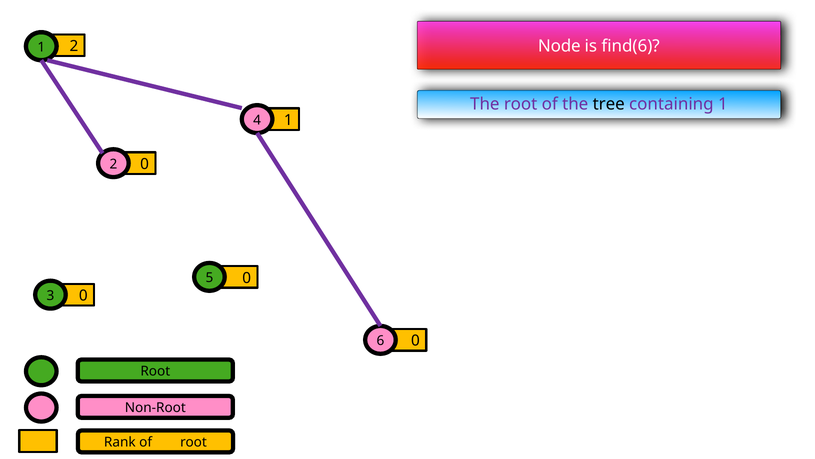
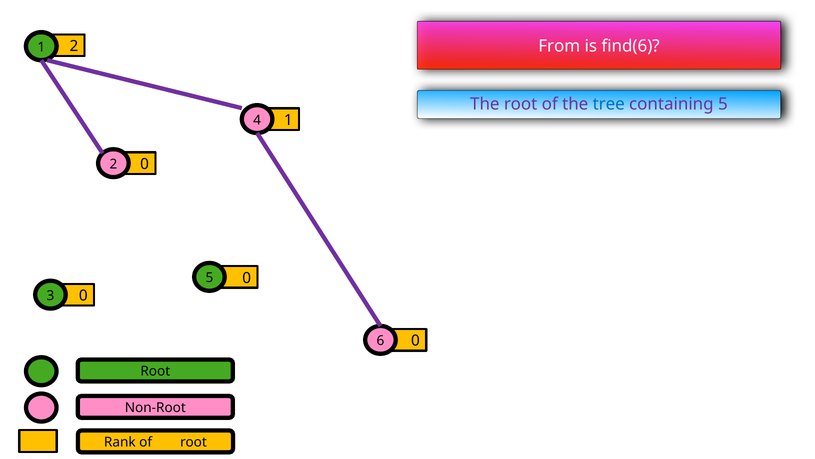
Node: Node -> From
tree colour: black -> blue
containing 1: 1 -> 5
